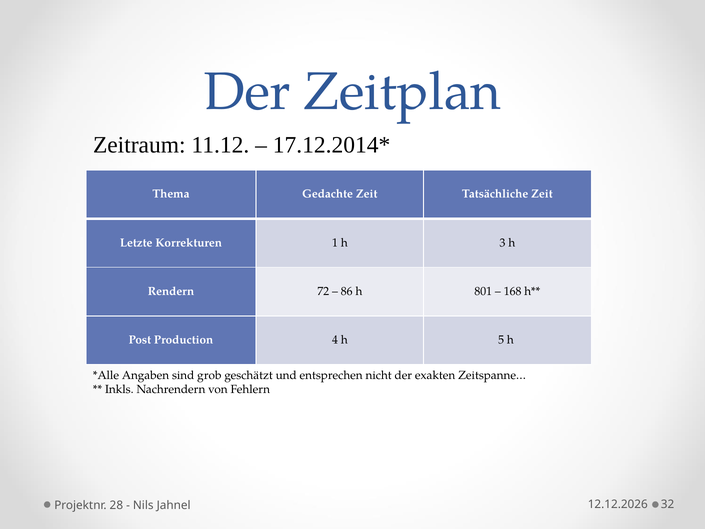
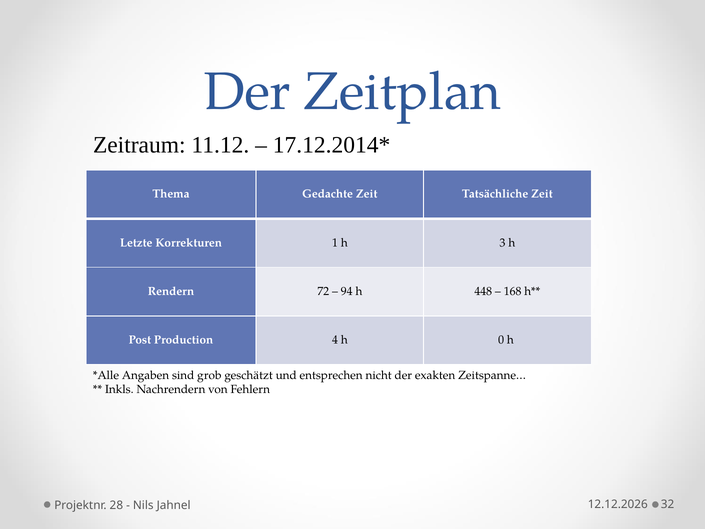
86: 86 -> 94
801: 801 -> 448
5: 5 -> 0
